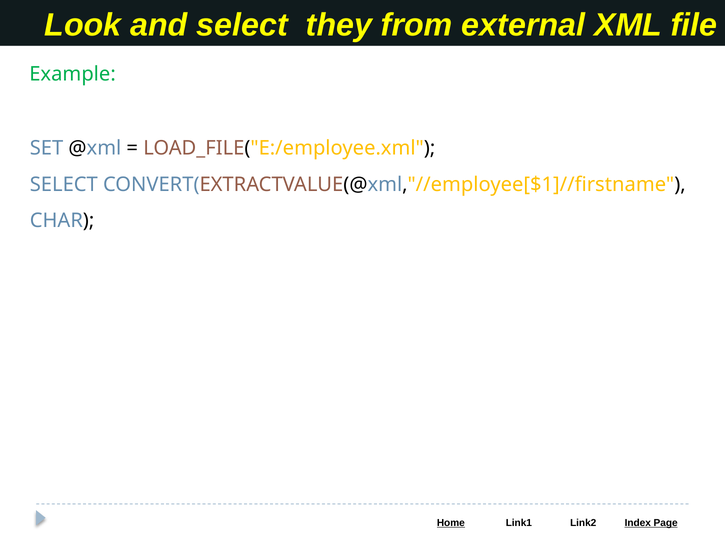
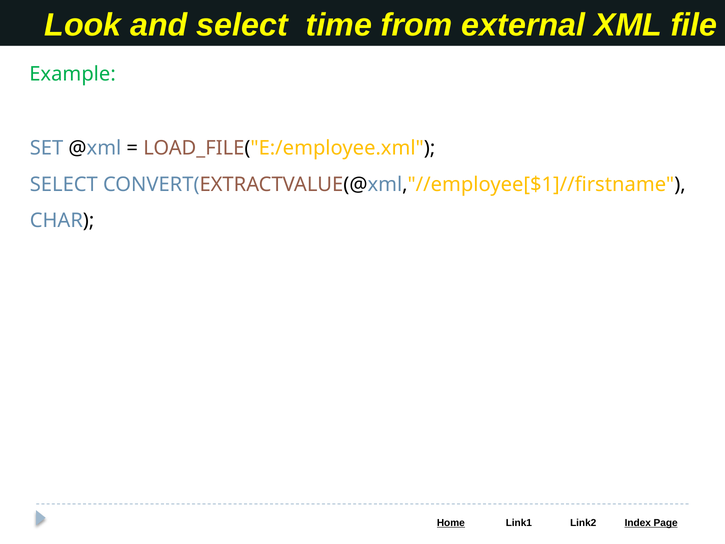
they: they -> time
